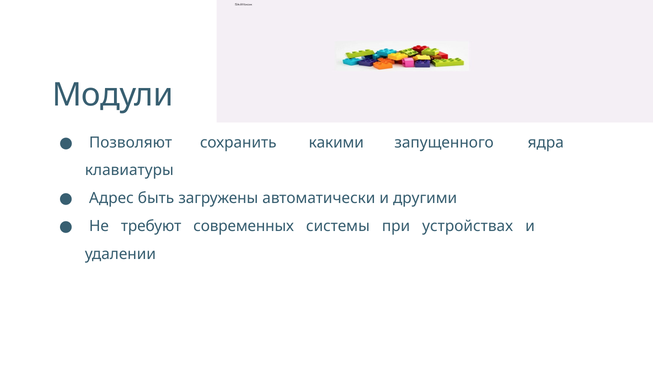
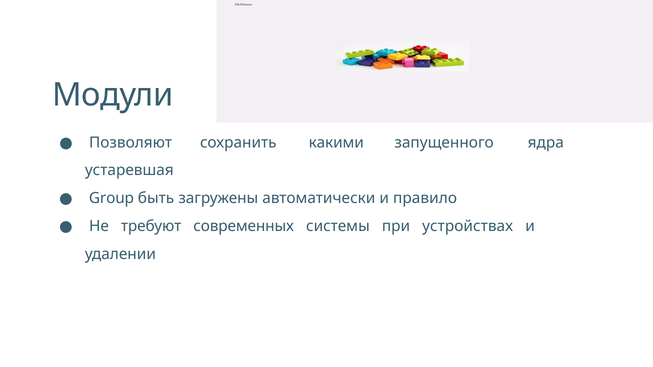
клавиатуры: клавиатуры -> устаревшая
Адрес: Адрес -> Group
другими: другими -> правило
